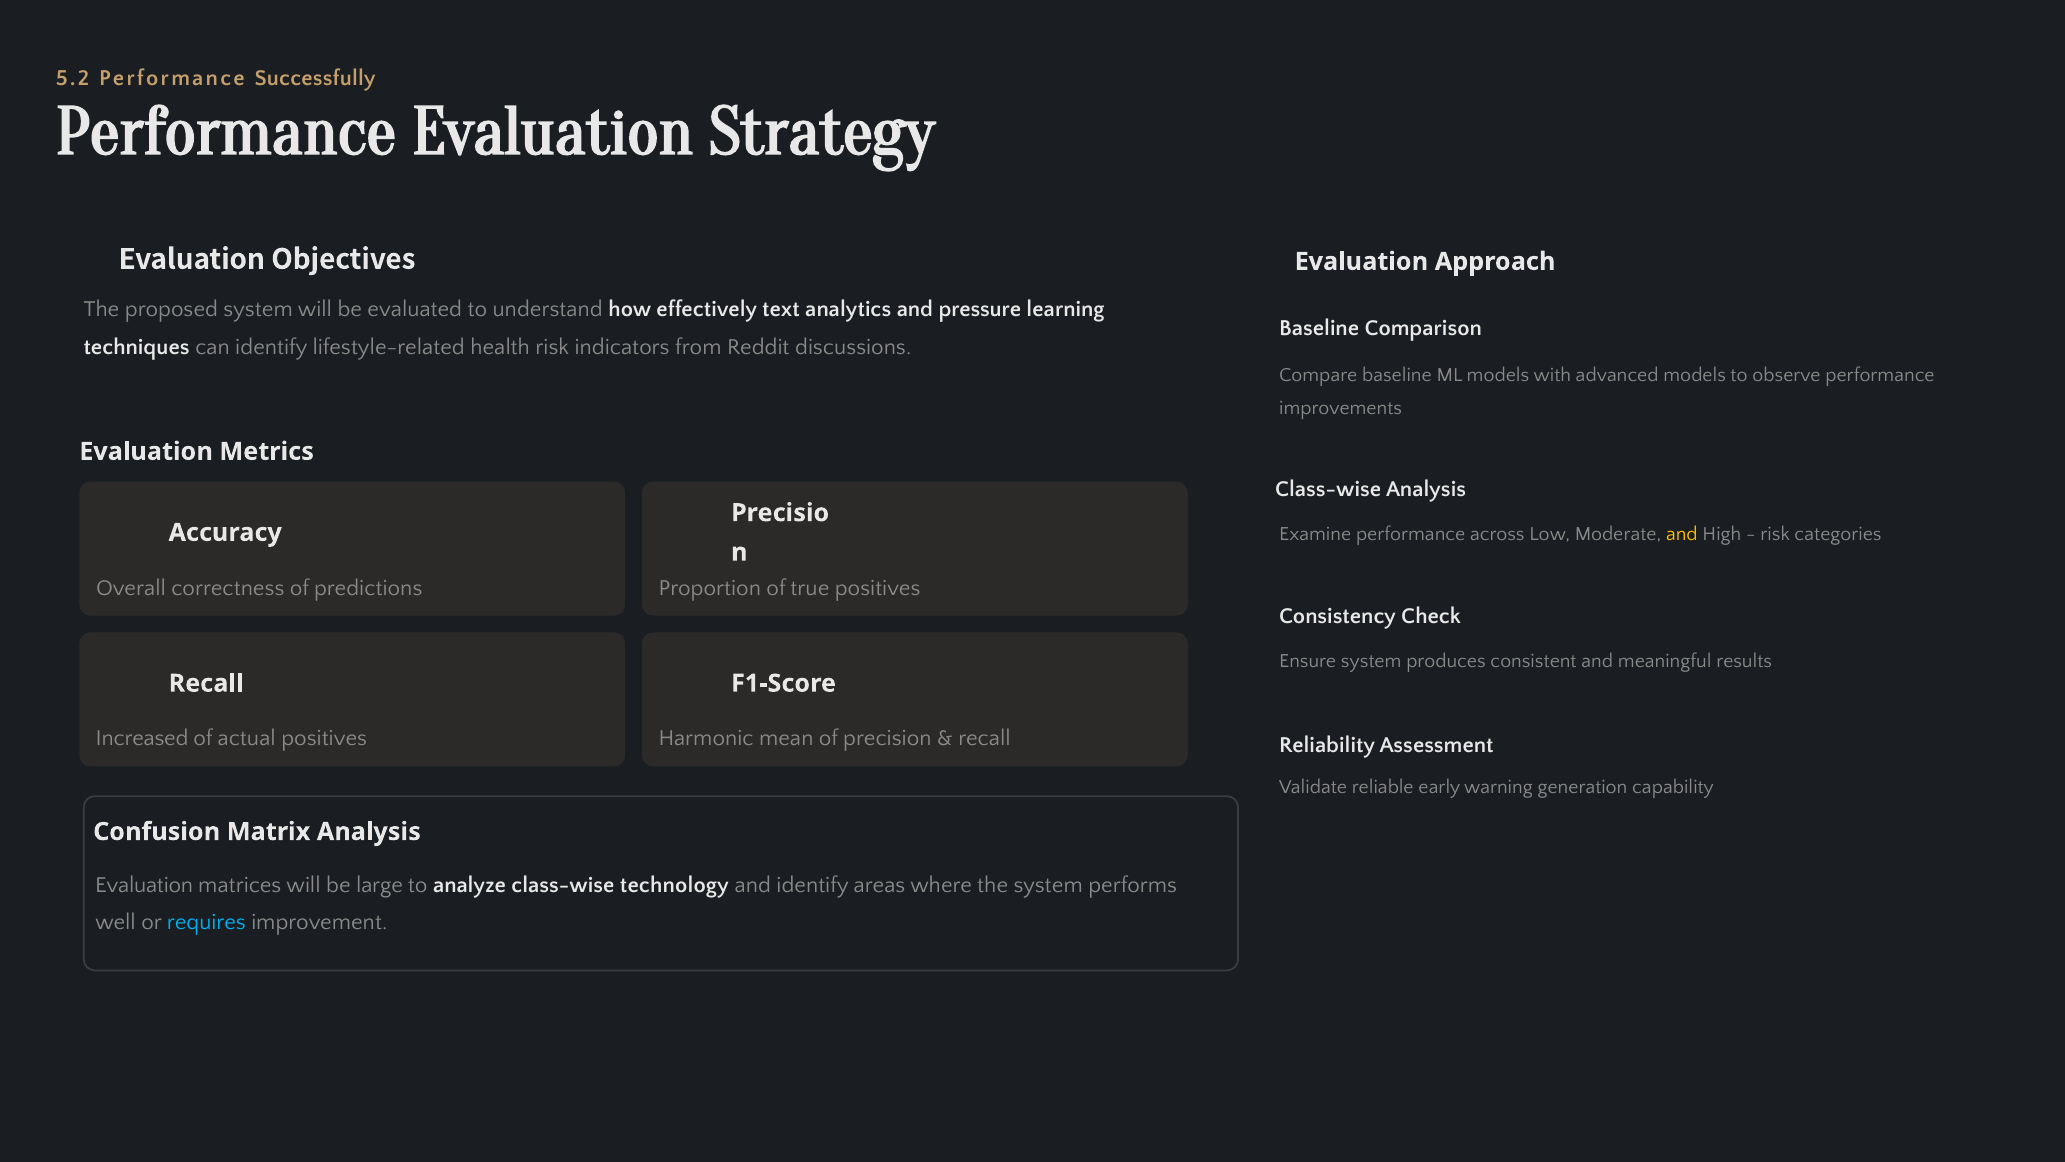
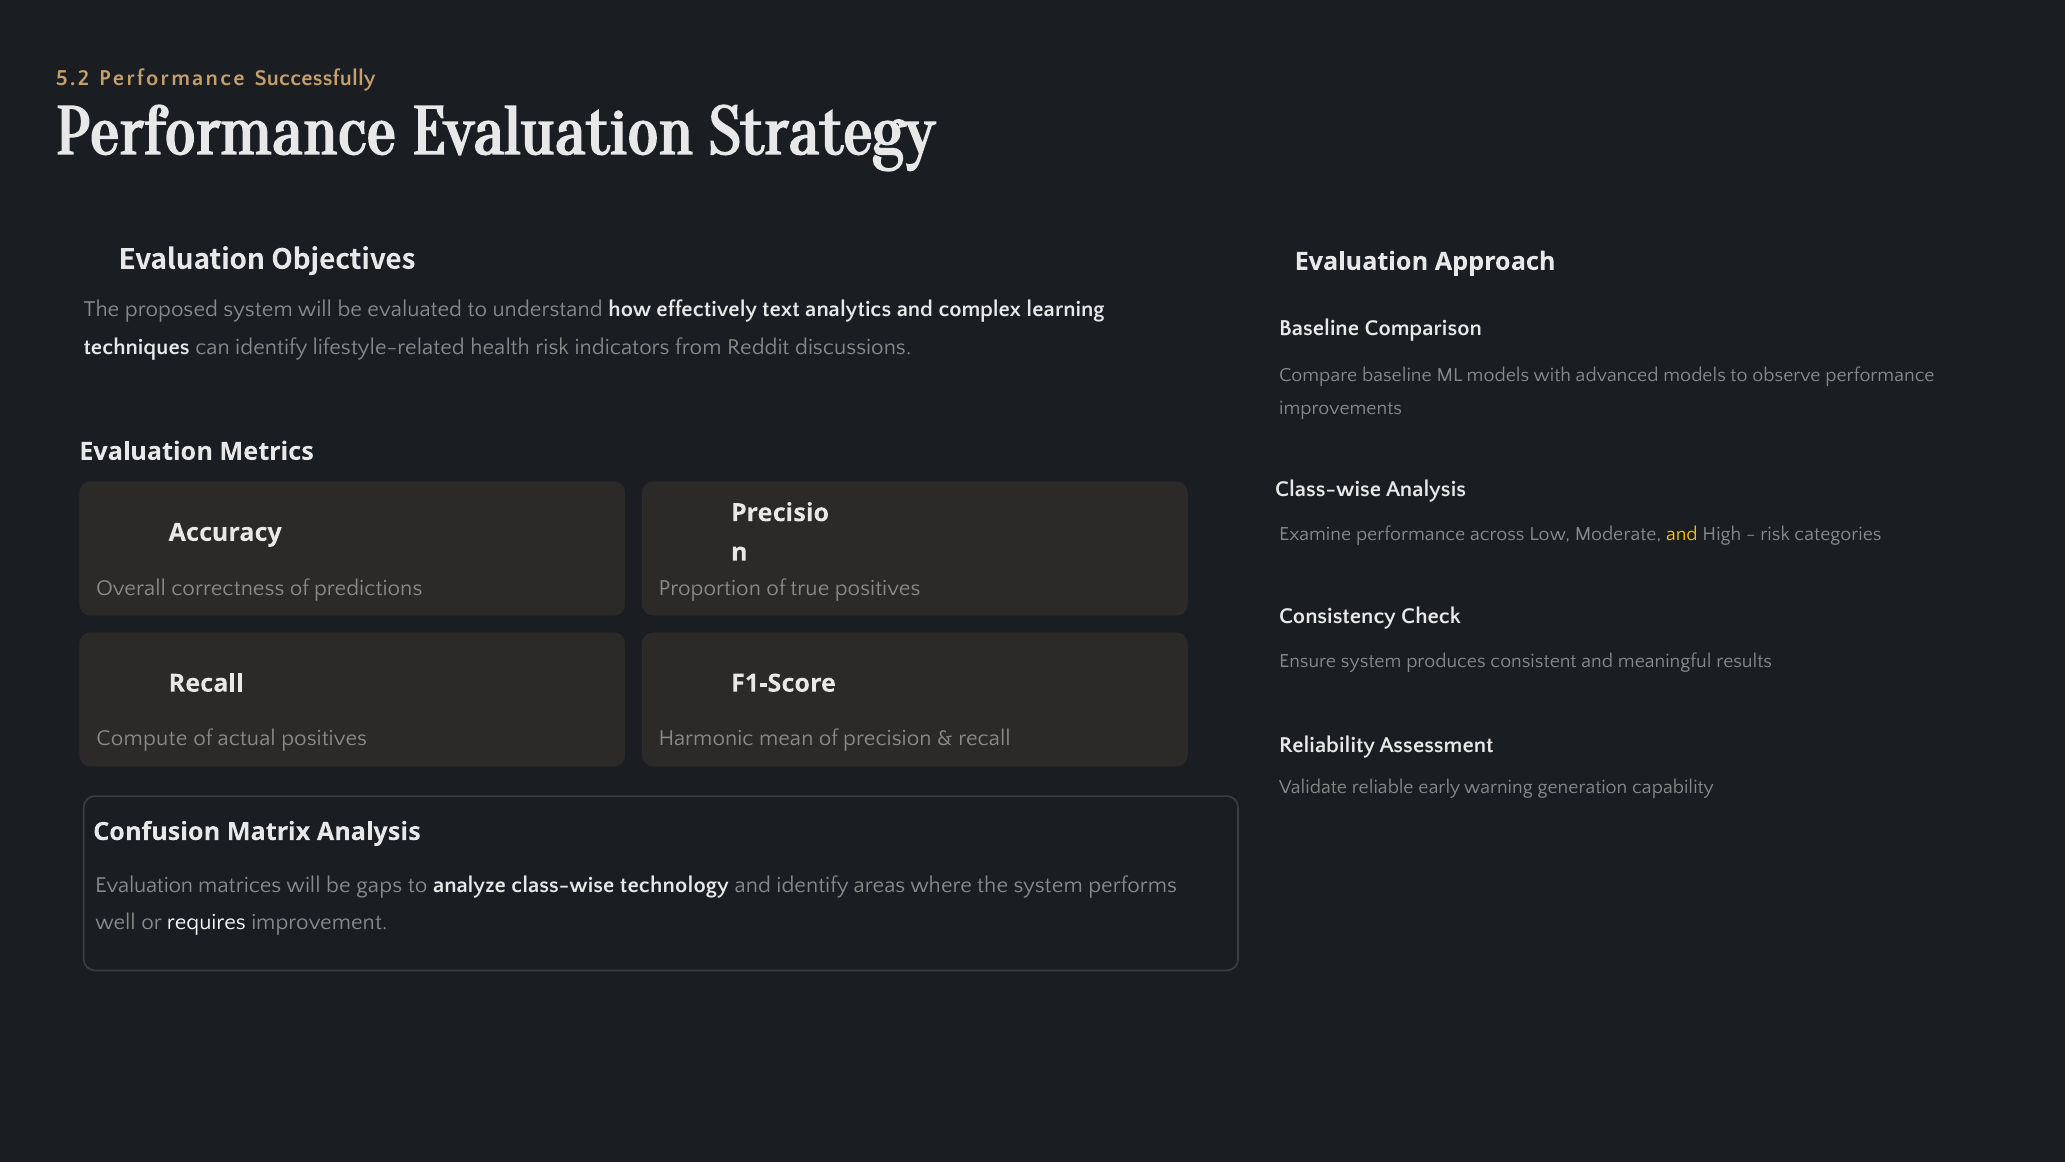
pressure: pressure -> complex
Increased: Increased -> Compute
large: large -> gaps
requires colour: light blue -> white
